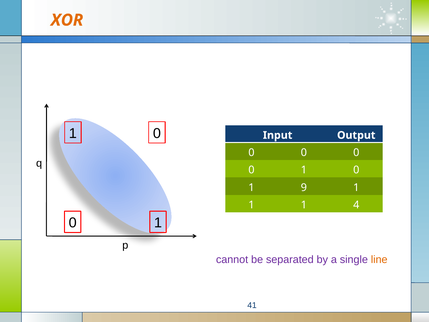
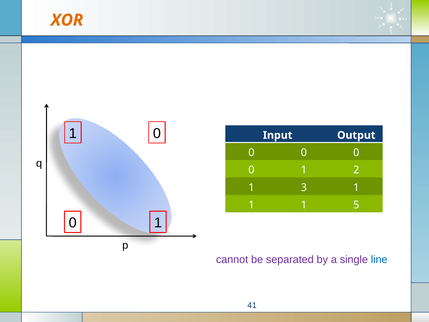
1 0: 0 -> 2
9: 9 -> 3
4: 4 -> 5
line colour: orange -> blue
